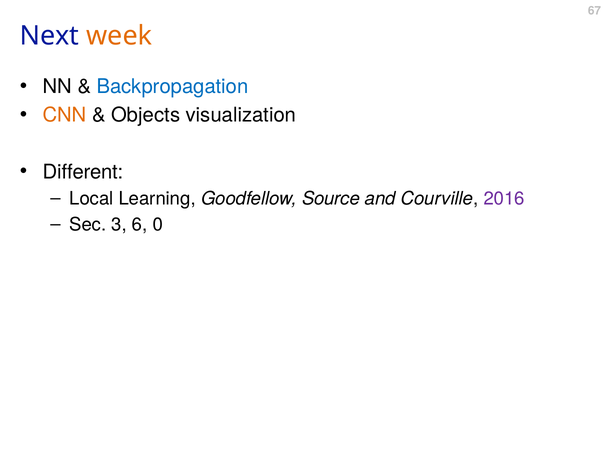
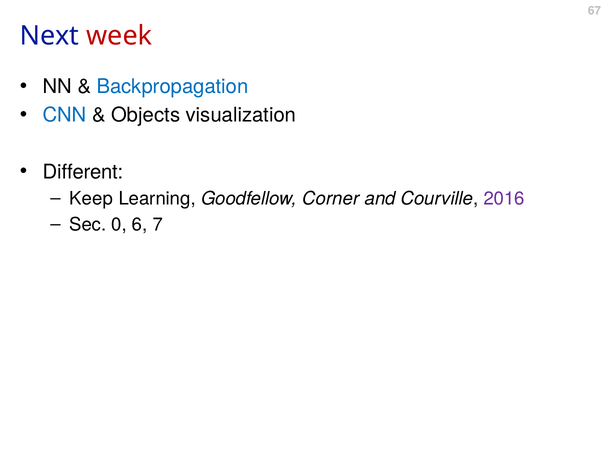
week colour: orange -> red
CNN colour: orange -> blue
Local: Local -> Keep
Source: Source -> Corner
3: 3 -> 0
0: 0 -> 7
